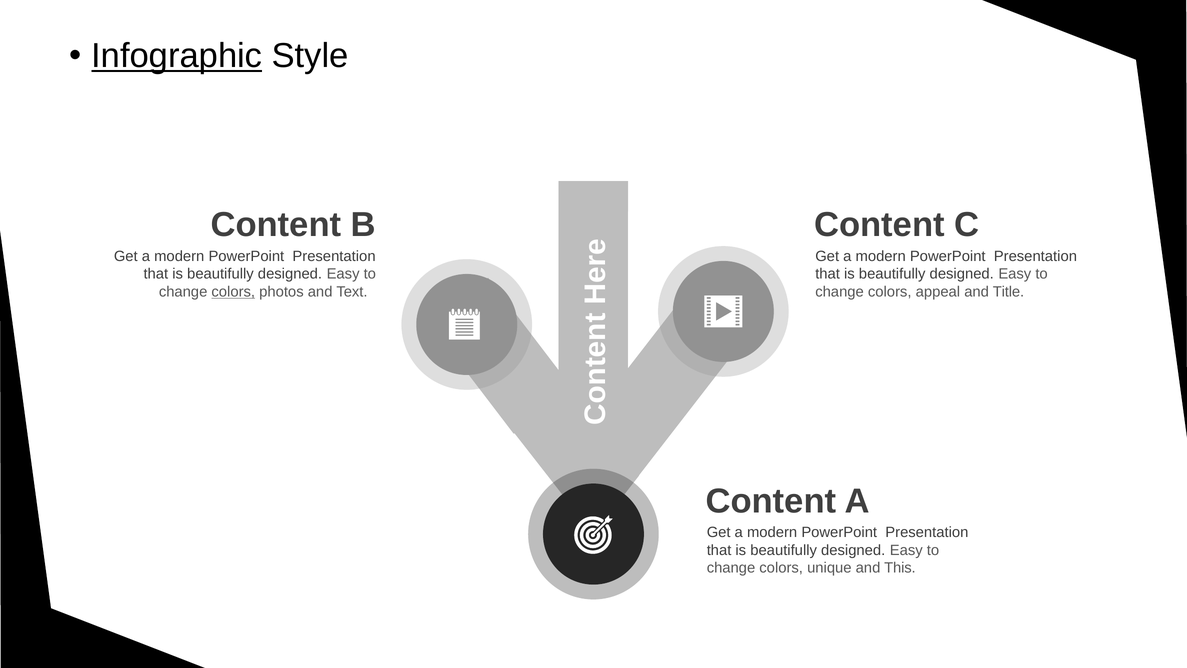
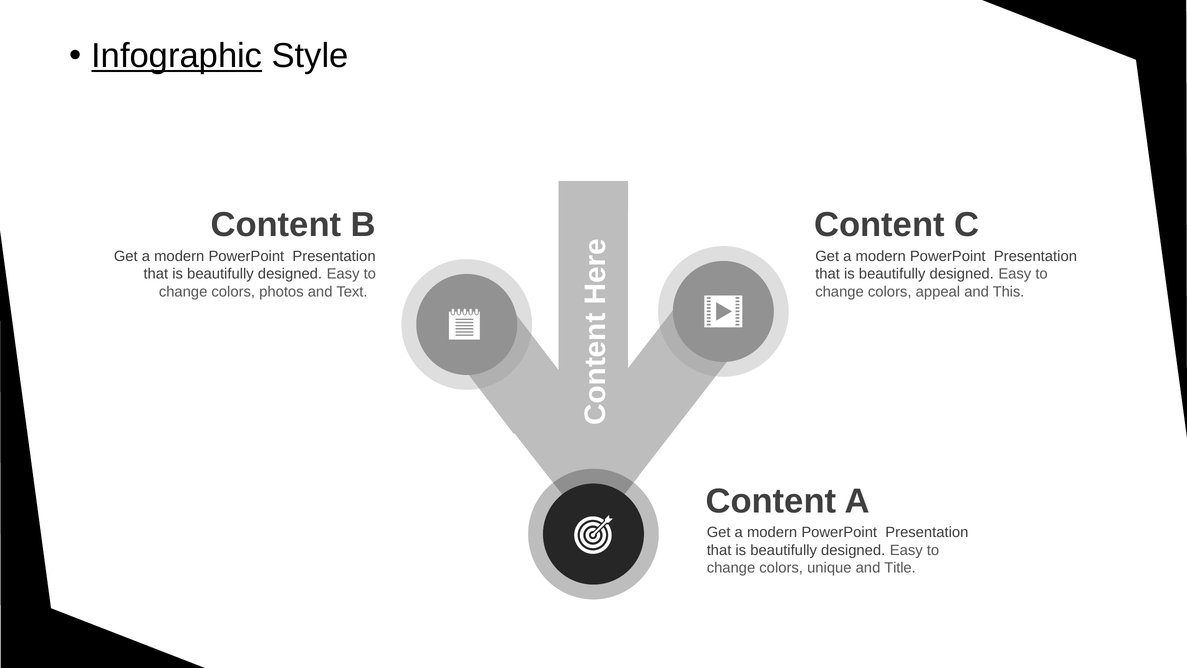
colors at (233, 292) underline: present -> none
Title: Title -> This
This: This -> Title
